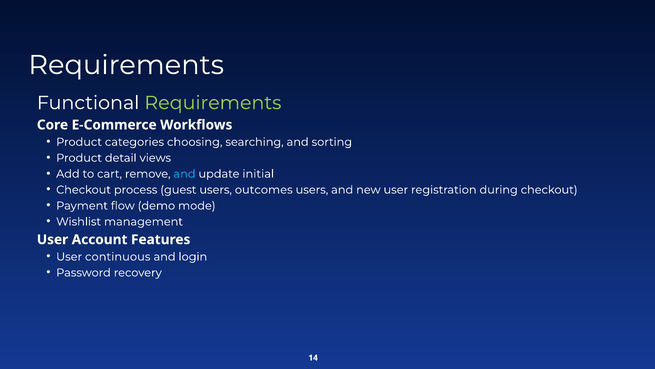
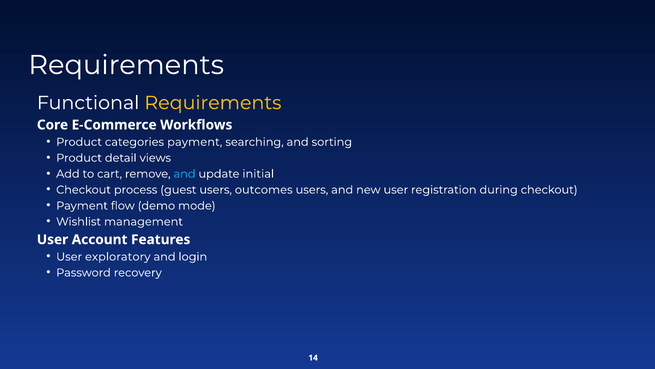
Requirements at (213, 103) colour: light green -> yellow
categories choosing: choosing -> payment
continuous: continuous -> exploratory
